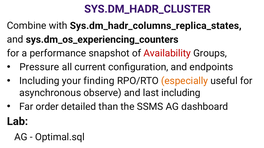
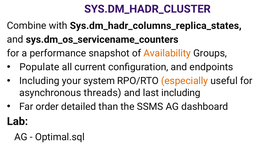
sys.dm_os_experiencing_counters: sys.dm_os_experiencing_counters -> sys.dm_os_servicename_counters
Availability colour: red -> orange
Pressure: Pressure -> Populate
finding: finding -> system
observe: observe -> threads
